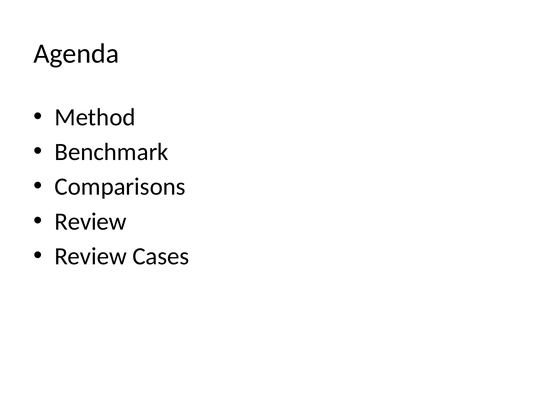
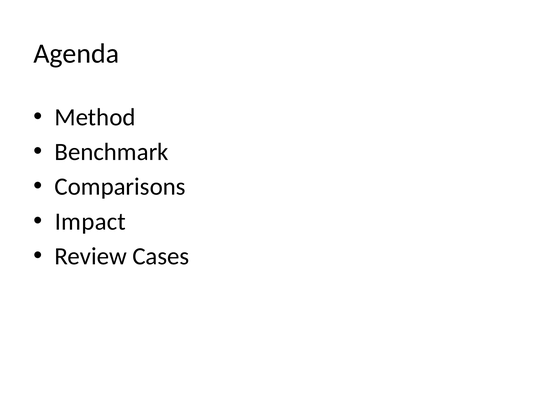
Review at (91, 222): Review -> Impact
